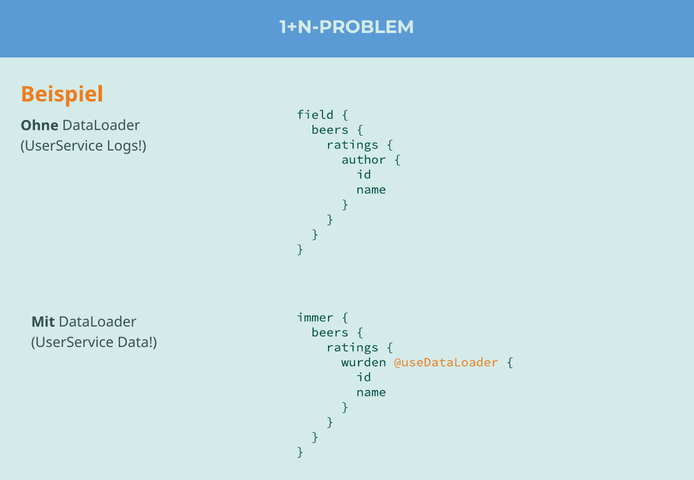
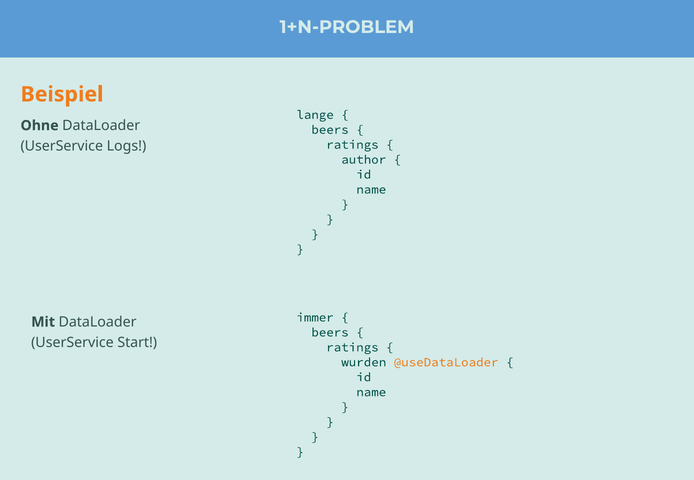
field: field -> lange
Data: Data -> Start
